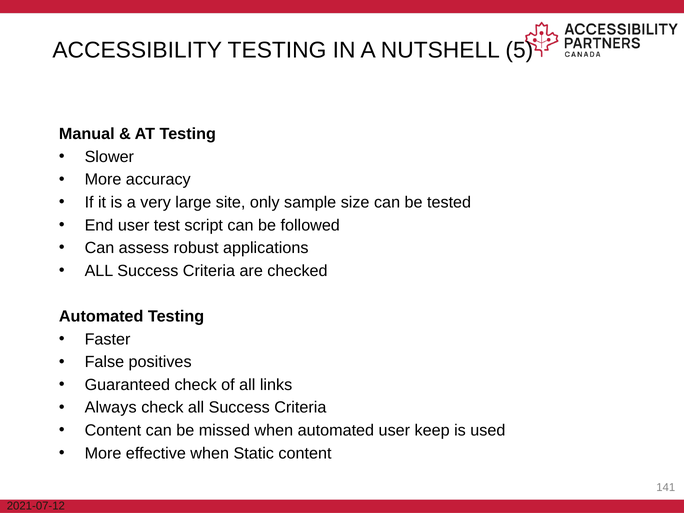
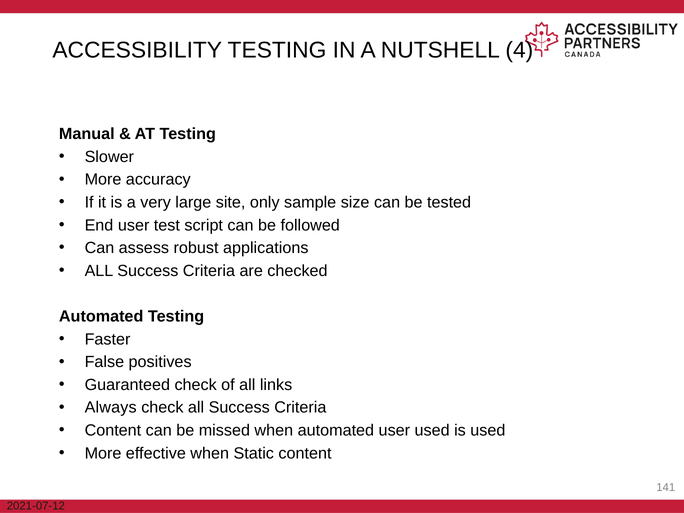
5: 5 -> 4
user keep: keep -> used
